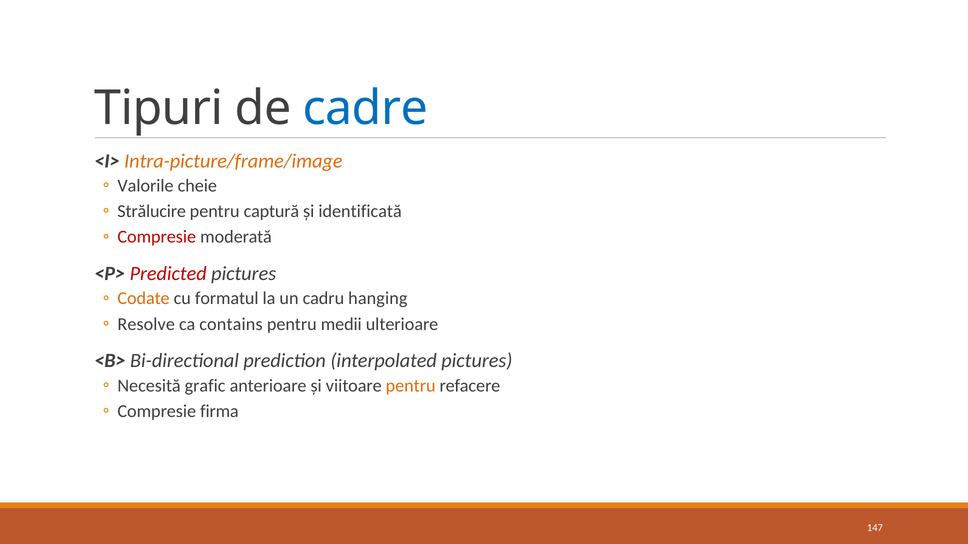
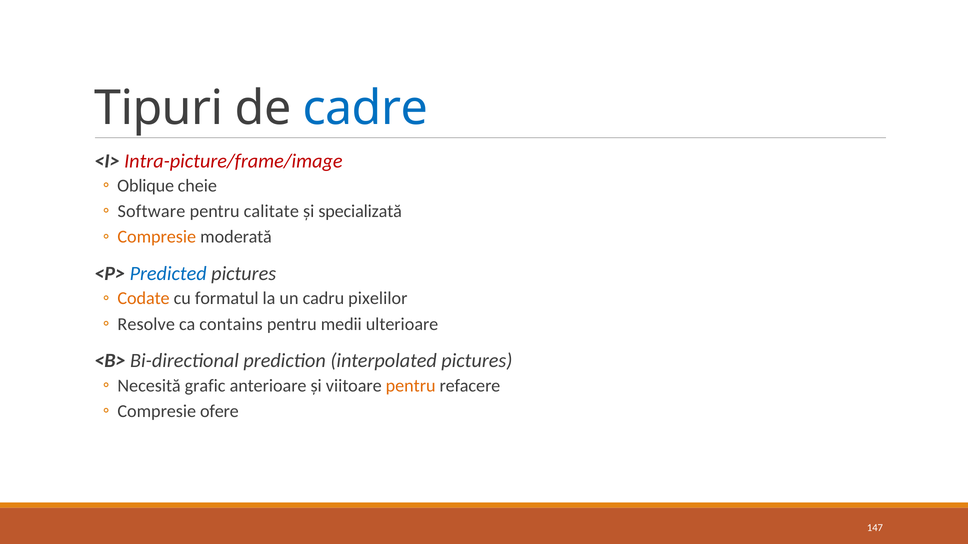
Intra-picture/frame/image colour: orange -> red
Valorile: Valorile -> Oblique
Strălucire: Strălucire -> Software
captură: captură -> calitate
identificată: identificată -> specializată
Compresie at (157, 237) colour: red -> orange
Predicted colour: red -> blue
hanging: hanging -> pixelilor
firma: firma -> ofere
